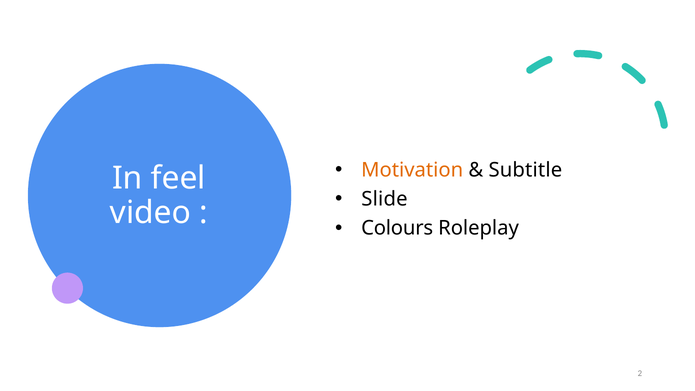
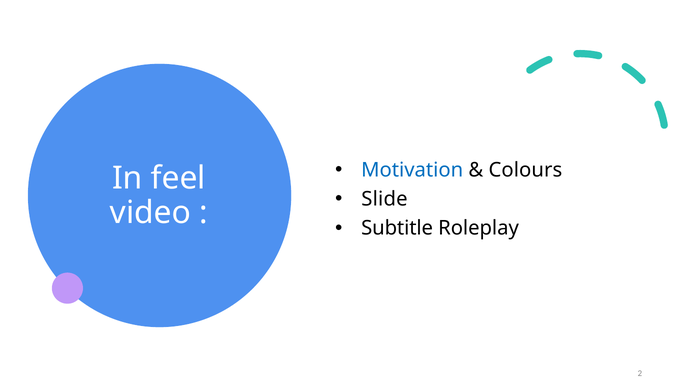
Motivation colour: orange -> blue
Subtitle: Subtitle -> Colours
Colours: Colours -> Subtitle
